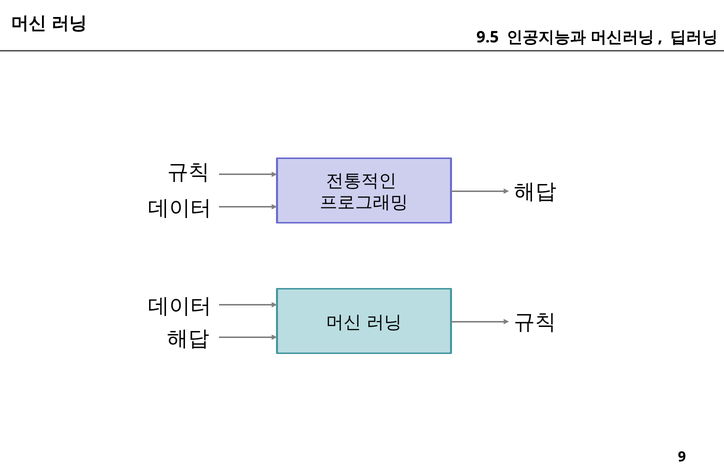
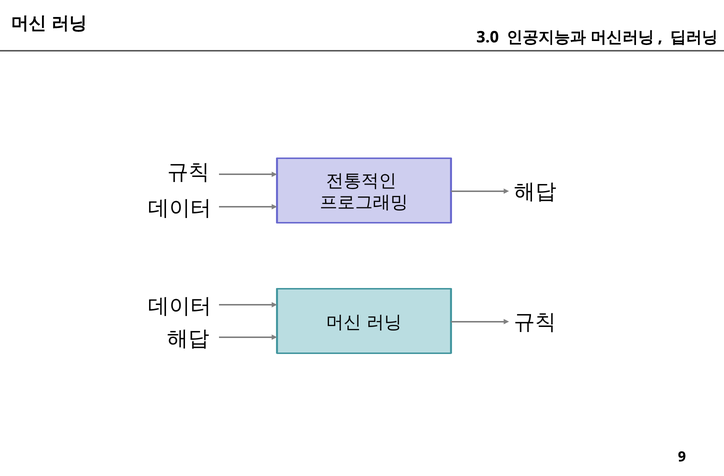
9.5: 9.5 -> 3.0
